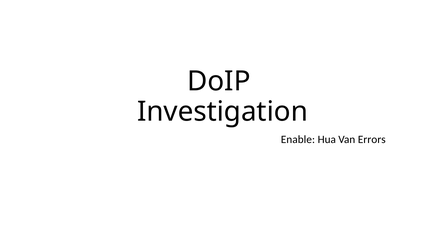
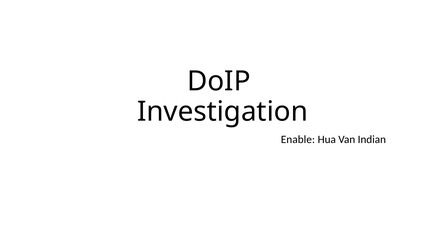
Errors: Errors -> Indian
